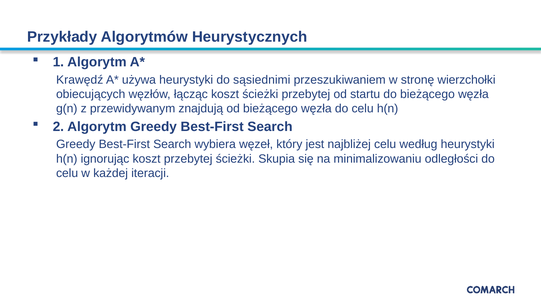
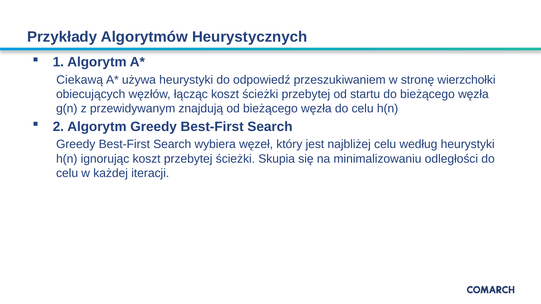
Krawędź: Krawędź -> Ciekawą
sąsiednimi: sąsiednimi -> odpowiedź
